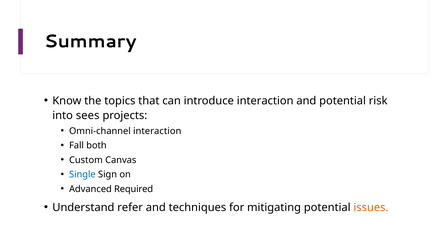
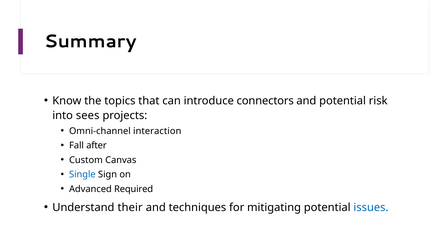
introduce interaction: interaction -> connectors
both: both -> after
refer: refer -> their
issues colour: orange -> blue
